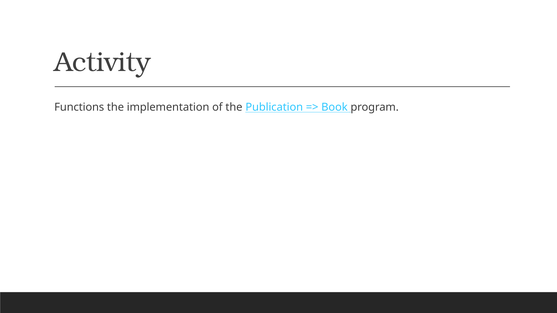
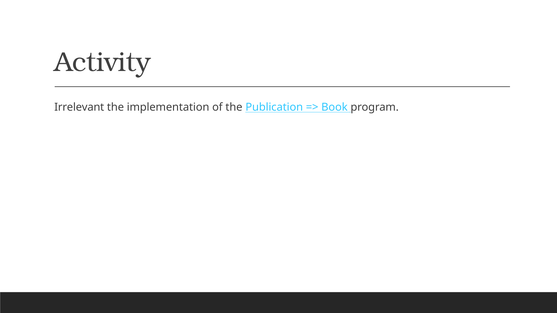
Functions: Functions -> Irrelevant
